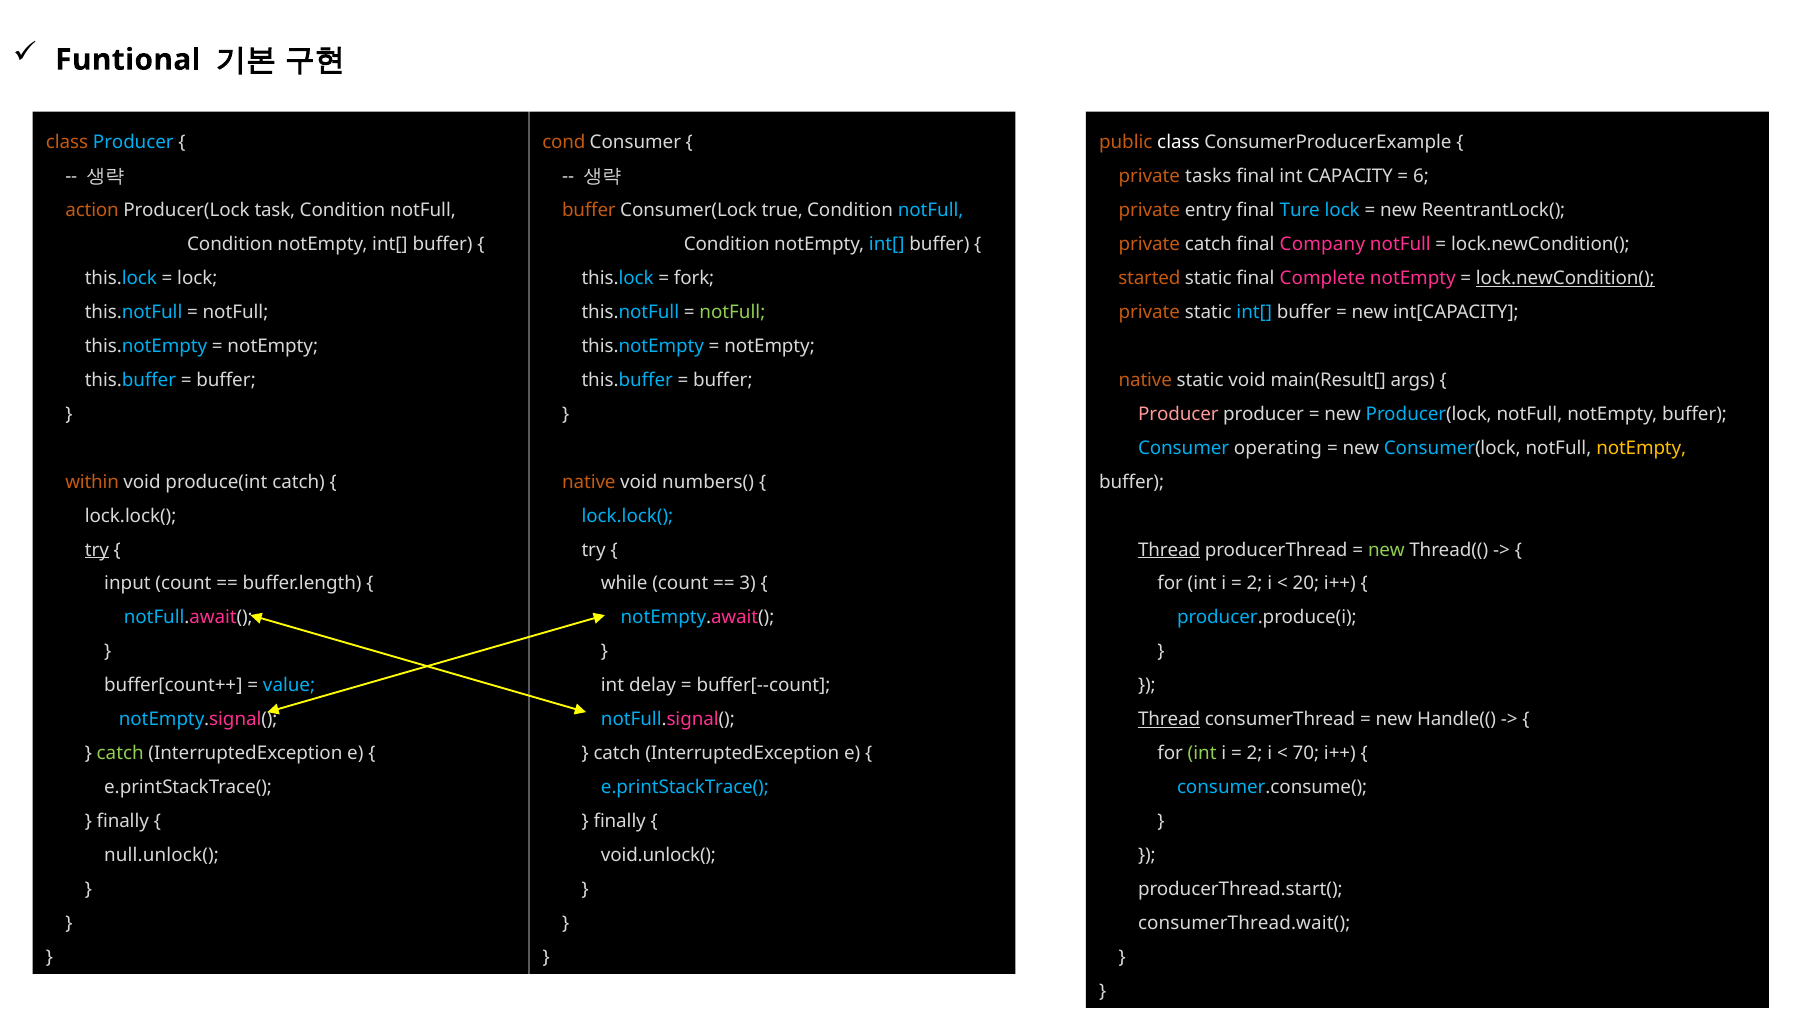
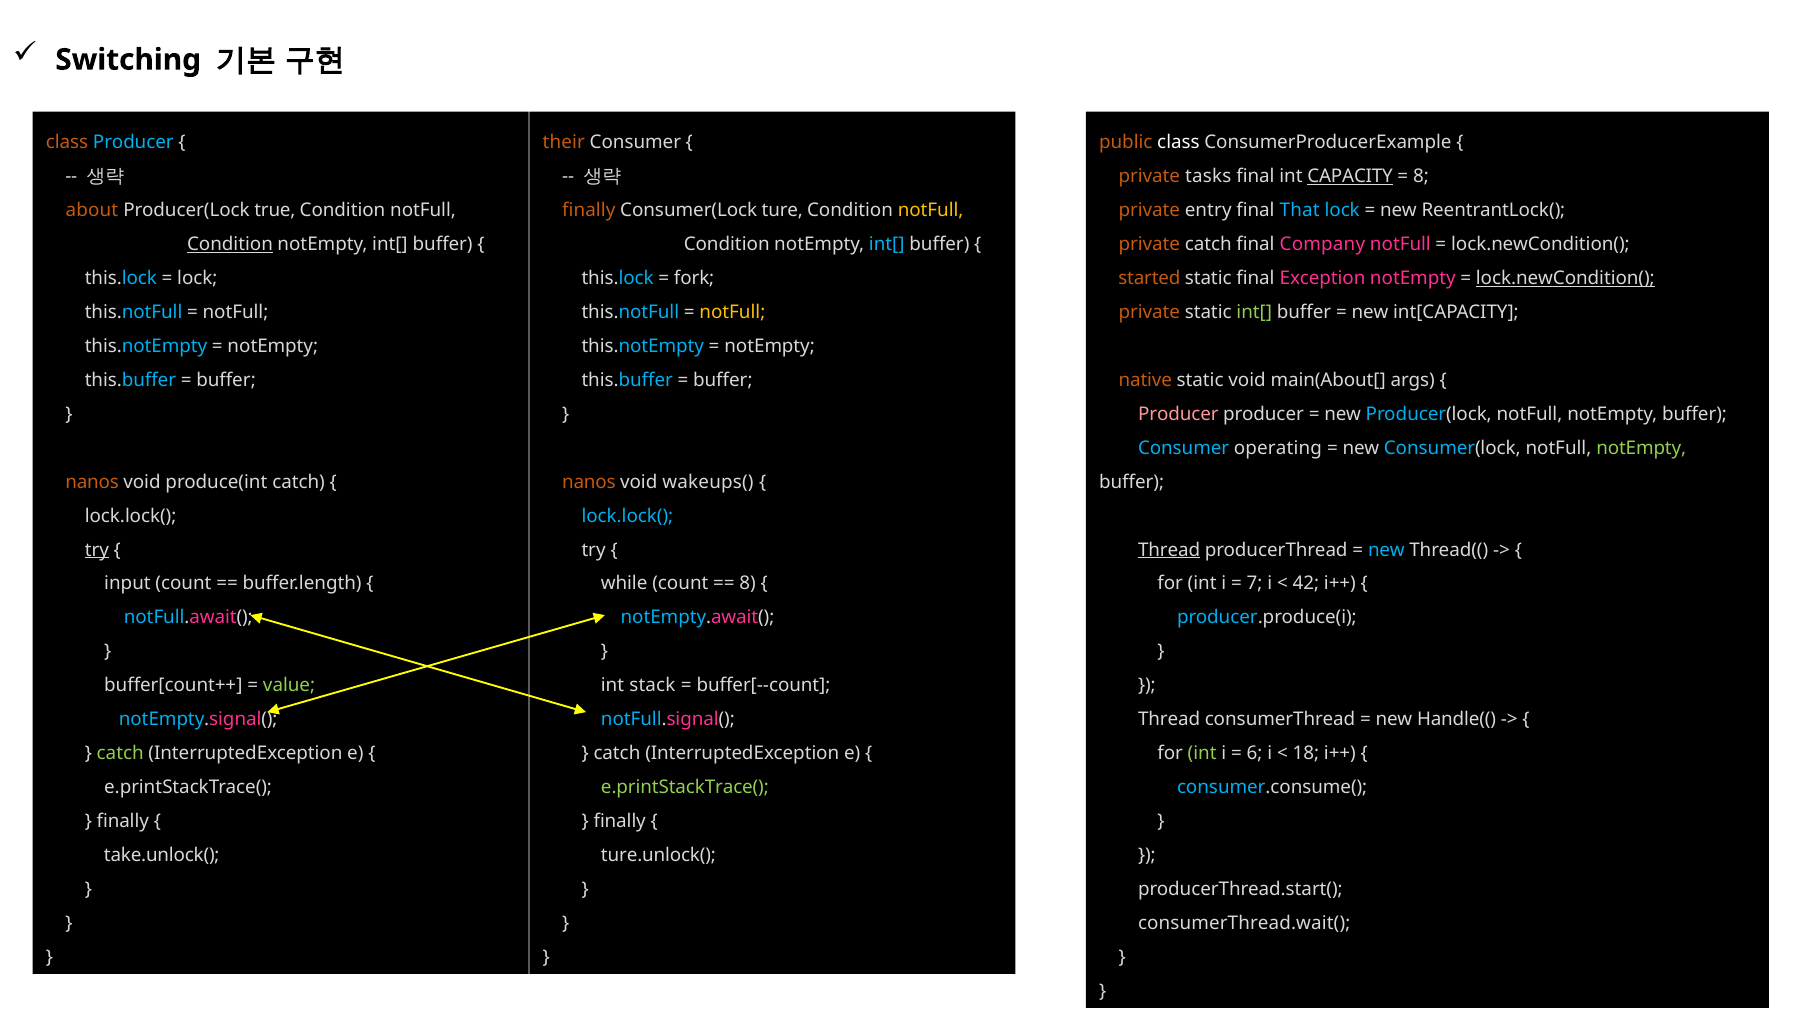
Funtional: Funtional -> Switching
cond: cond -> their
CAPACITY underline: none -> present
6 at (1421, 176): 6 -> 8
action: action -> about
task: task -> true
buffer at (589, 210): buffer -> finally
true: true -> ture
notFull at (931, 210) colour: light blue -> yellow
Ture: Ture -> That
Condition at (230, 244) underline: none -> present
Complete: Complete -> Exception
notFull at (732, 312) colour: light green -> yellow
int[ at (1254, 312) colour: light blue -> light green
main(Result[: main(Result[ -> main(About[
notEmpty at (1641, 448) colour: yellow -> light green
within at (92, 482): within -> nanos
native at (589, 482): native -> nanos
numbers(: numbers( -> wakeups(
new at (1386, 549) colour: light green -> light blue
3 at (748, 583): 3 -> 8
2 at (1255, 583): 2 -> 7
20: 20 -> 42
value colour: light blue -> light green
delay: delay -> stack
Thread at (1169, 719) underline: present -> none
2 at (1255, 753): 2 -> 6
70: 70 -> 18
e.printStackTrace( at (685, 787) colour: light blue -> light green
null.unlock(: null.unlock( -> take.unlock(
void.unlock(: void.unlock( -> ture.unlock(
